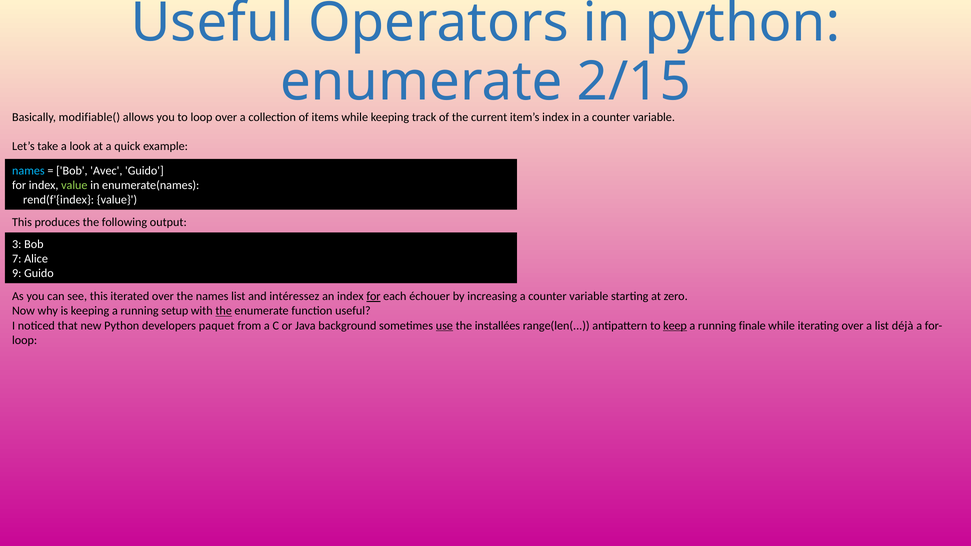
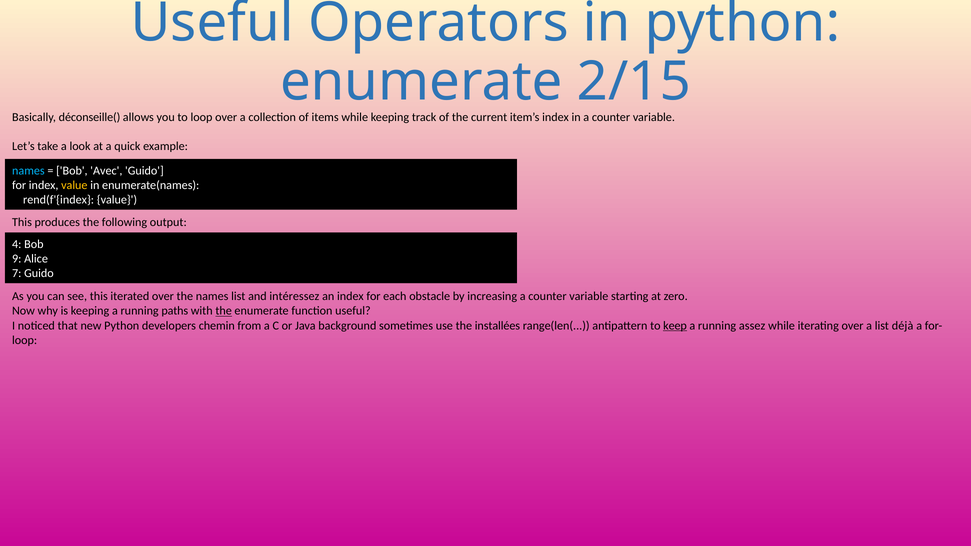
modifiable(: modifiable( -> déconseille(
value at (74, 185) colour: light green -> yellow
3: 3 -> 4
7: 7 -> 9
9: 9 -> 7
for at (373, 296) underline: present -> none
échouer: échouer -> obstacle
setup: setup -> paths
paquet: paquet -> chemin
use underline: present -> none
finale: finale -> assez
